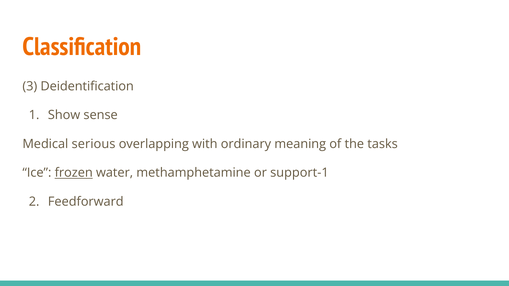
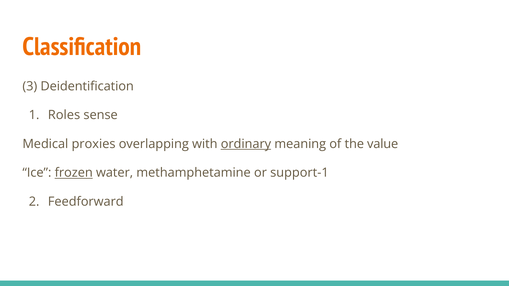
Show: Show -> Roles
serious: serious -> proxies
ordinary underline: none -> present
tasks: tasks -> value
